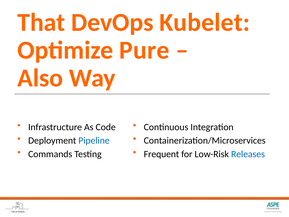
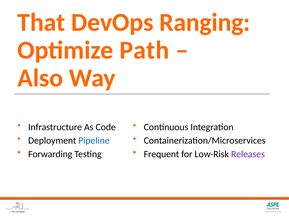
Kubelet: Kubelet -> Ranging
Pure: Pure -> Path
Commands: Commands -> Forwarding
Releases colour: blue -> purple
